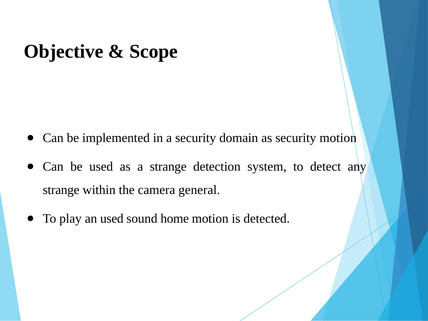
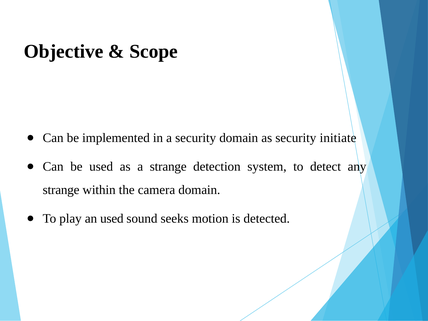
security motion: motion -> initiate
camera general: general -> domain
home: home -> seeks
